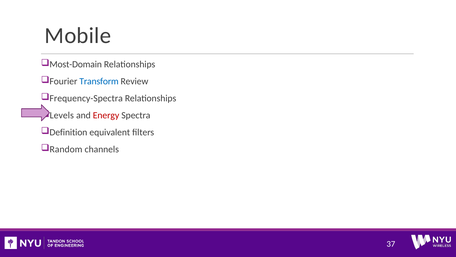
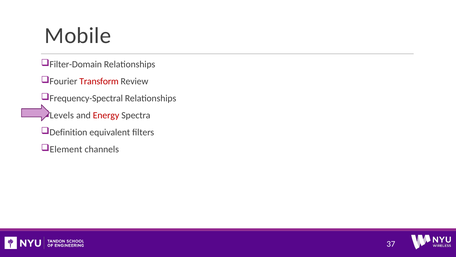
Most-Domain: Most-Domain -> Filter-Domain
Transform colour: blue -> red
Frequency-Spectra: Frequency-Spectra -> Frequency-Spectral
Random: Random -> Element
